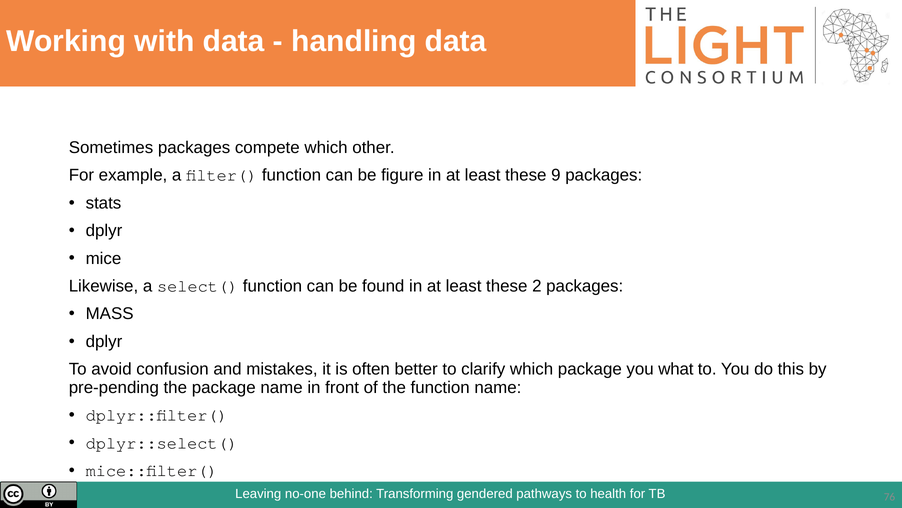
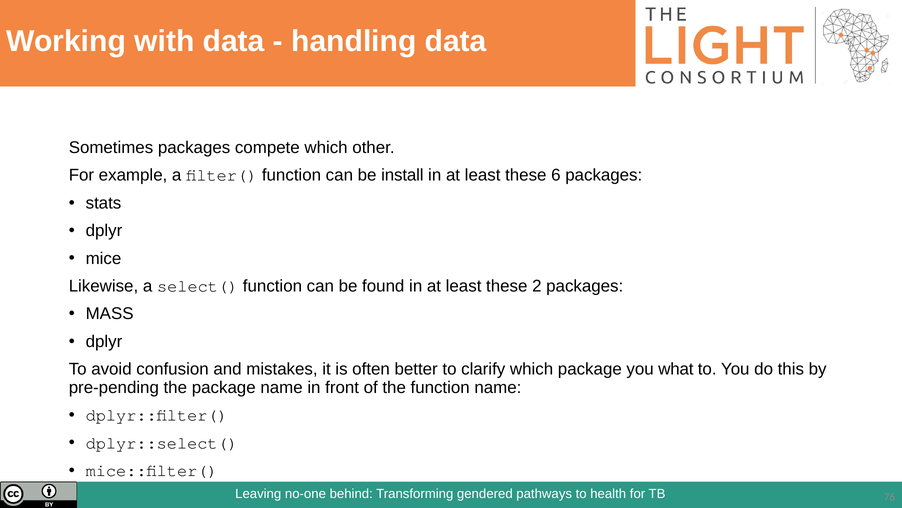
figure: figure -> install
9: 9 -> 6
